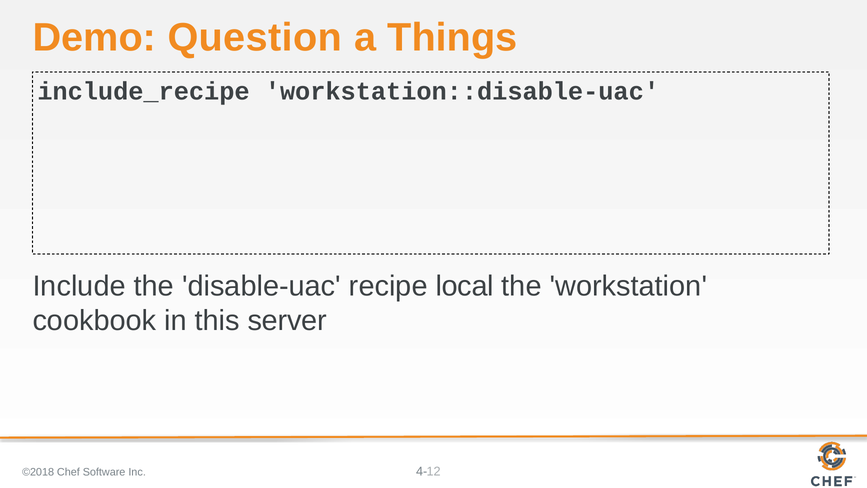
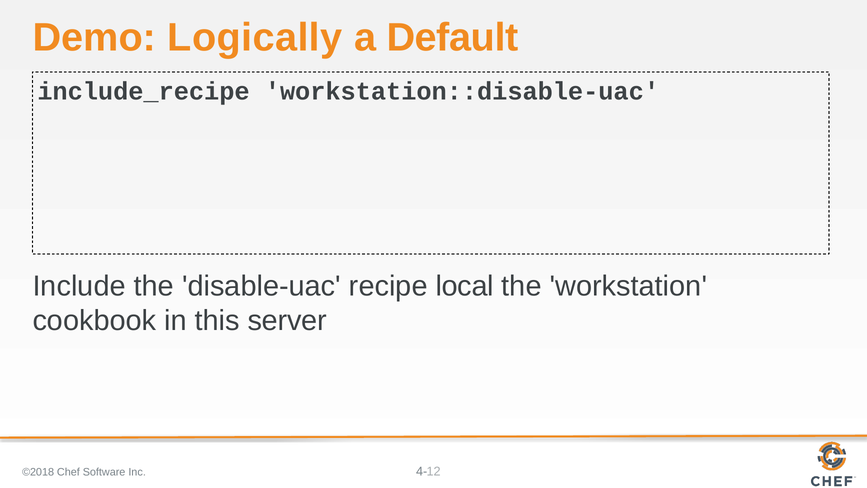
Question: Question -> Logically
Things: Things -> Default
